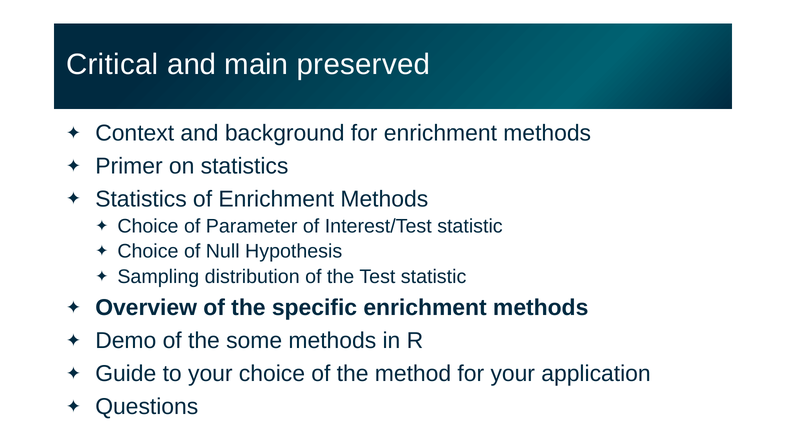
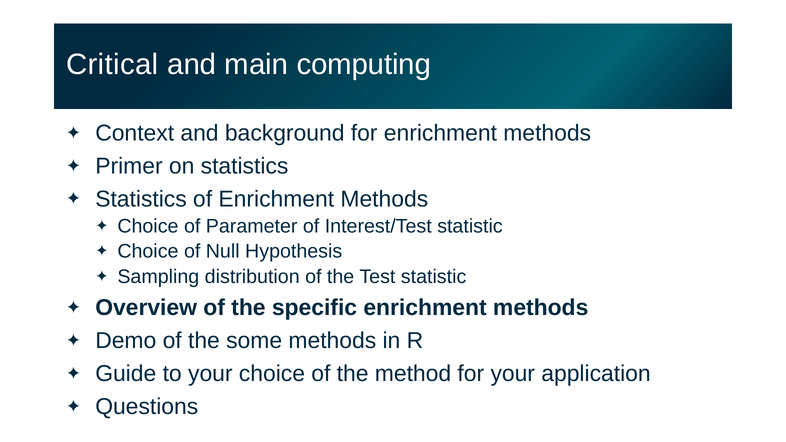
preserved: preserved -> computing
